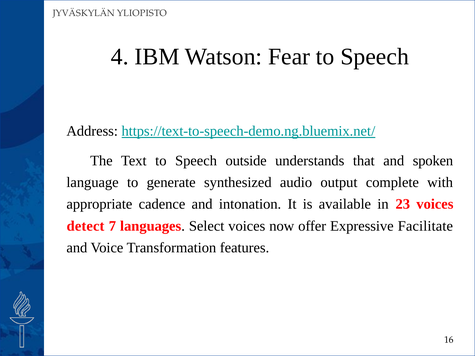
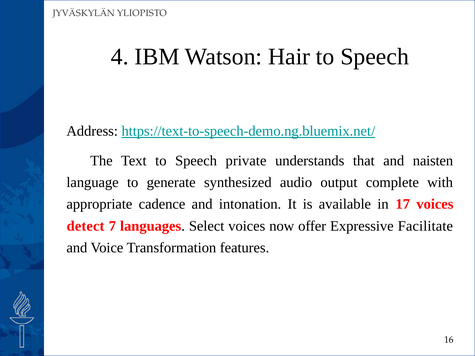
Fear: Fear -> Hair
outside: outside -> private
spoken: spoken -> naisten
23: 23 -> 17
